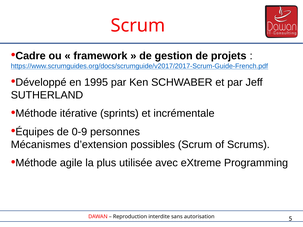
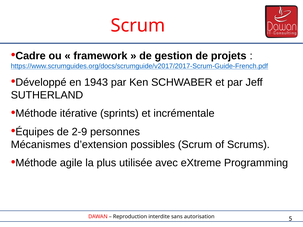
1995: 1995 -> 1943
0-9: 0-9 -> 2-9
